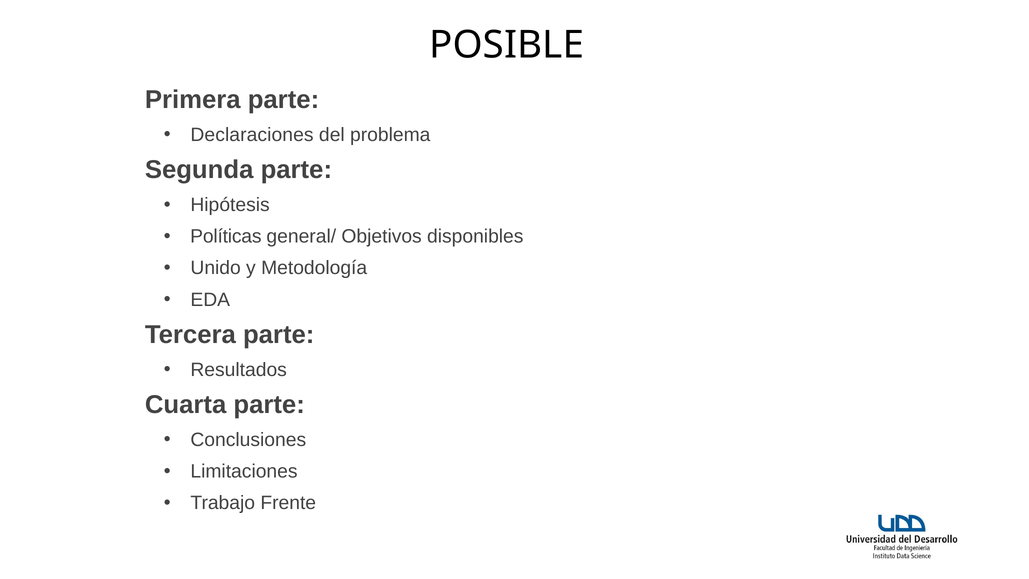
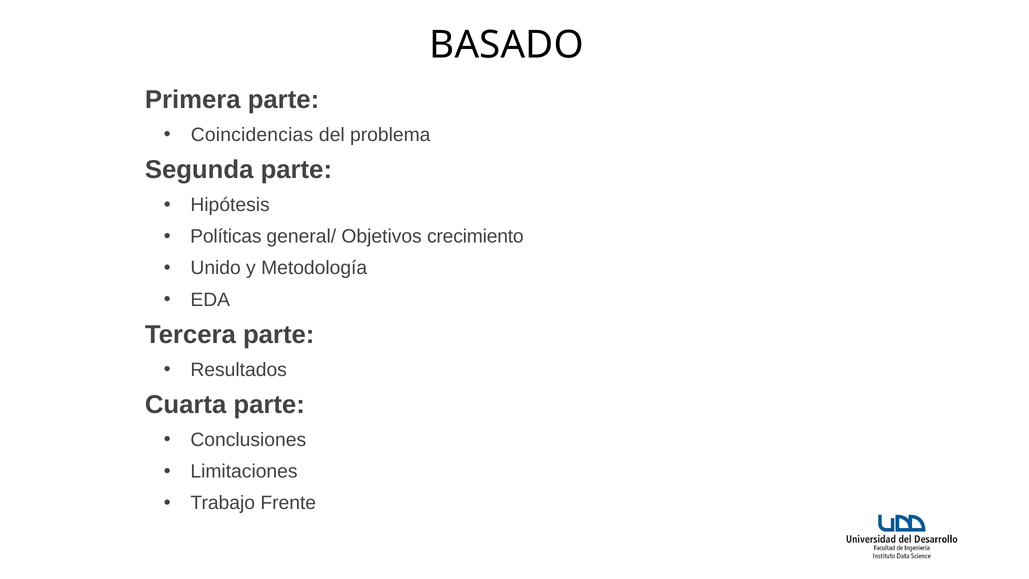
POSIBLE: POSIBLE -> BASADO
Declaraciones: Declaraciones -> Coincidencias
disponibles: disponibles -> crecimiento
